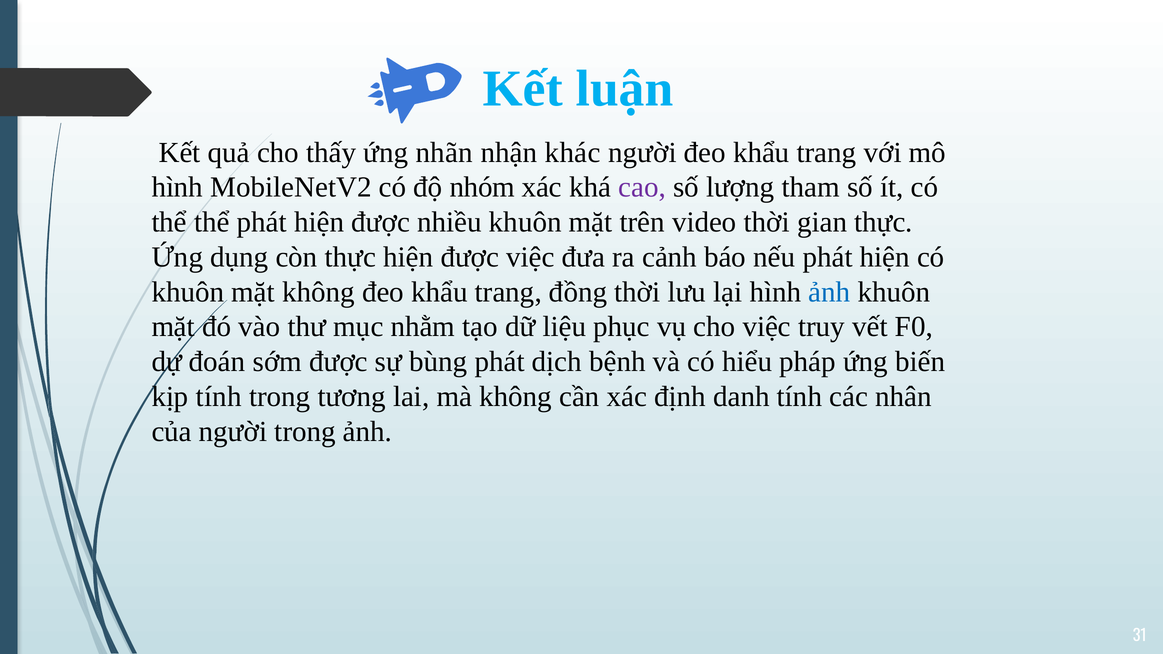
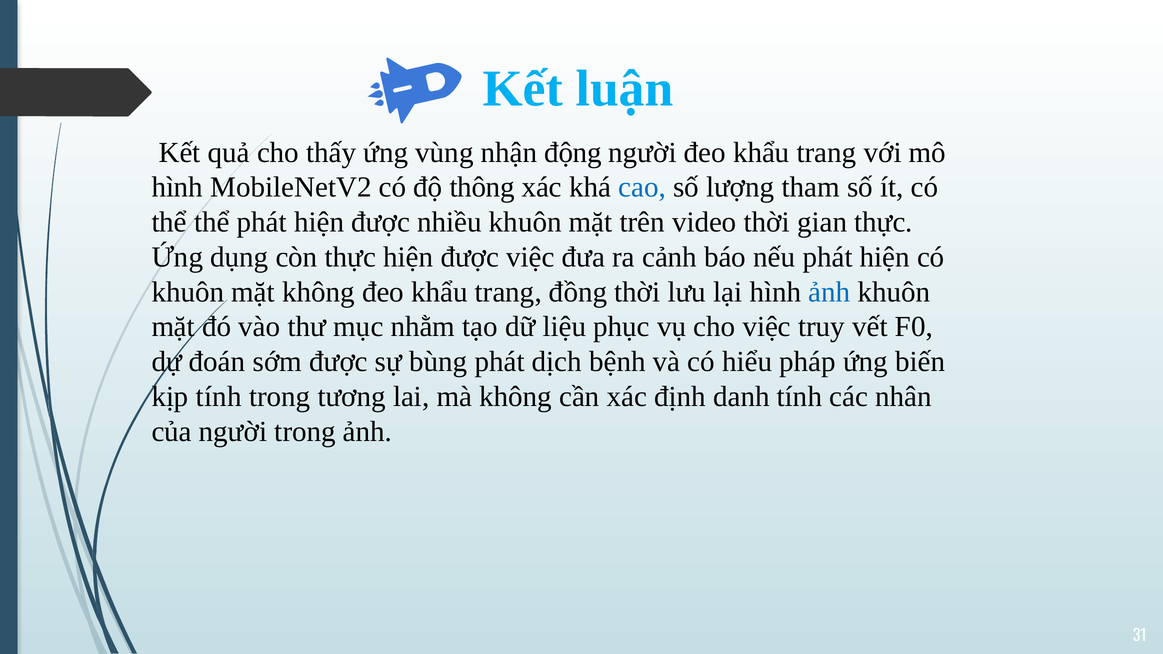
nhãn: nhãn -> vùng
khác: khác -> động
nhóm: nhóm -> thông
cao colour: purple -> blue
